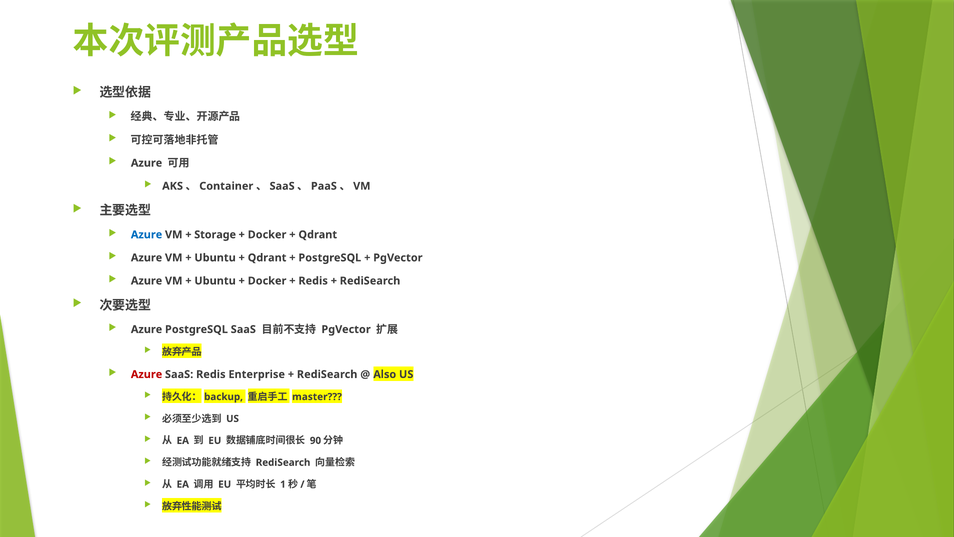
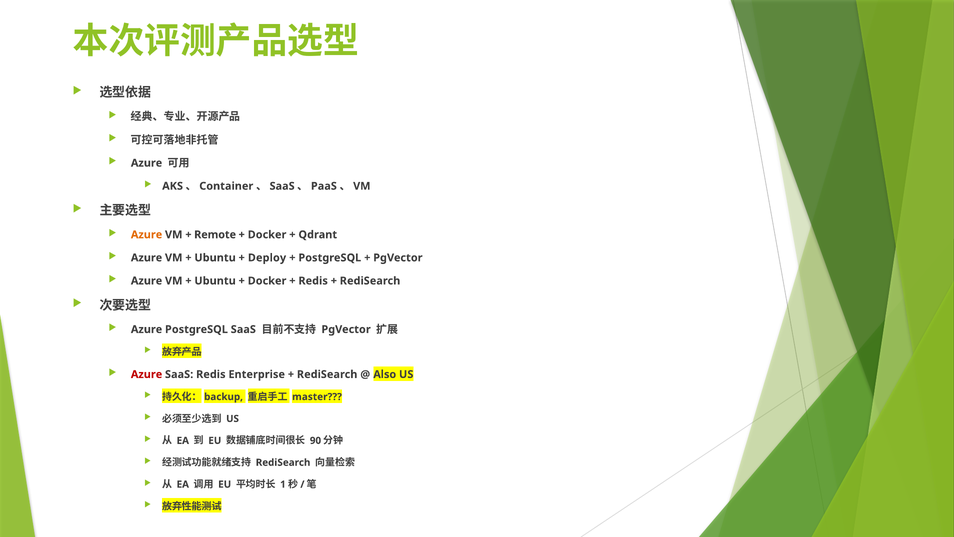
Azure at (147, 235) colour: blue -> orange
Storage: Storage -> Remote
Qdrant at (267, 258): Qdrant -> Deploy
